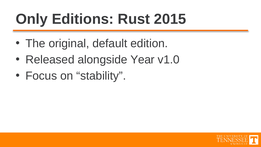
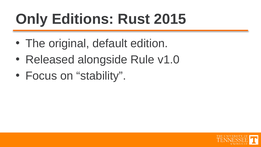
Year: Year -> Rule
